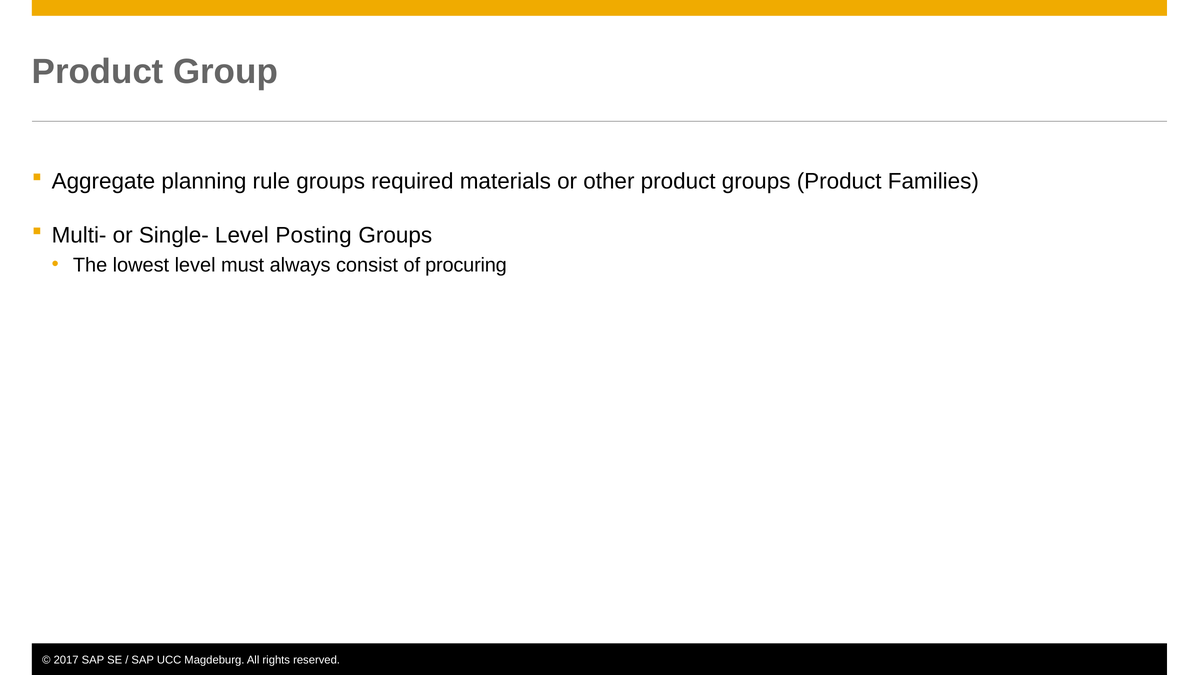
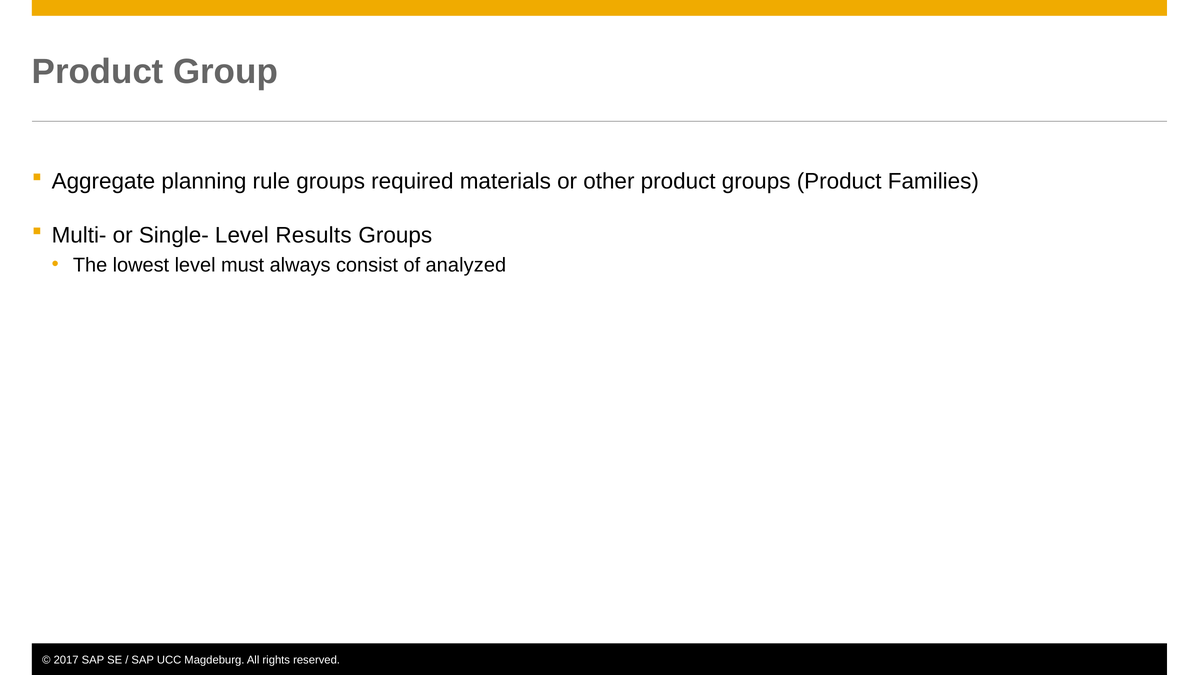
Posting: Posting -> Results
procuring: procuring -> analyzed
